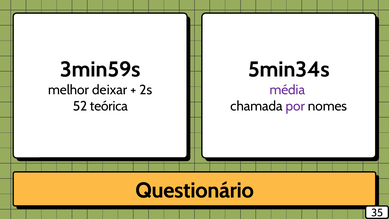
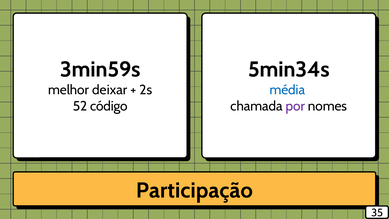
média colour: purple -> blue
teórica: teórica -> código
Questionário: Questionário -> Participação
